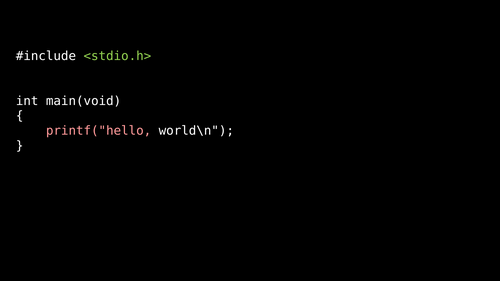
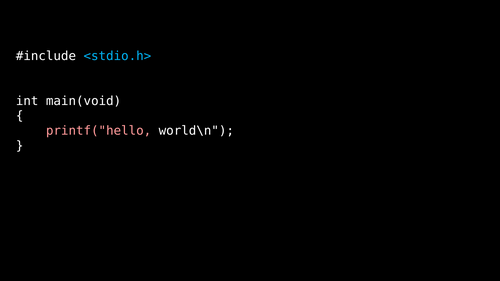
<stdio.h> colour: light green -> light blue
